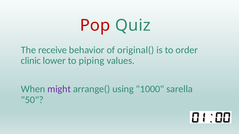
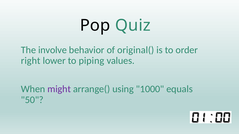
Pop colour: red -> black
receive: receive -> involve
clinic: clinic -> right
sarella: sarella -> equals
